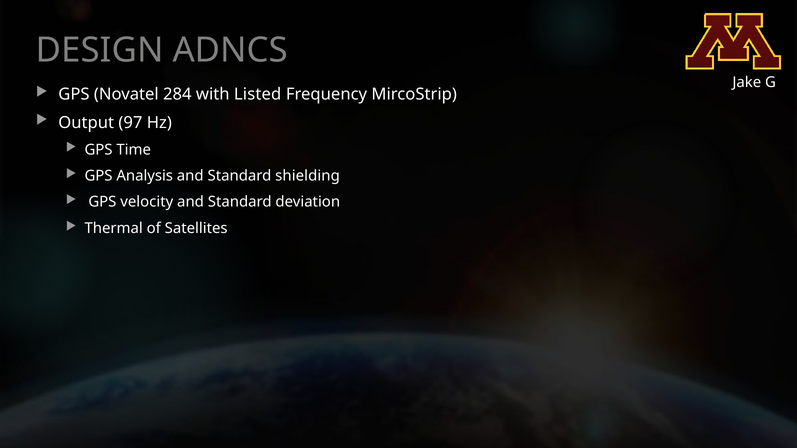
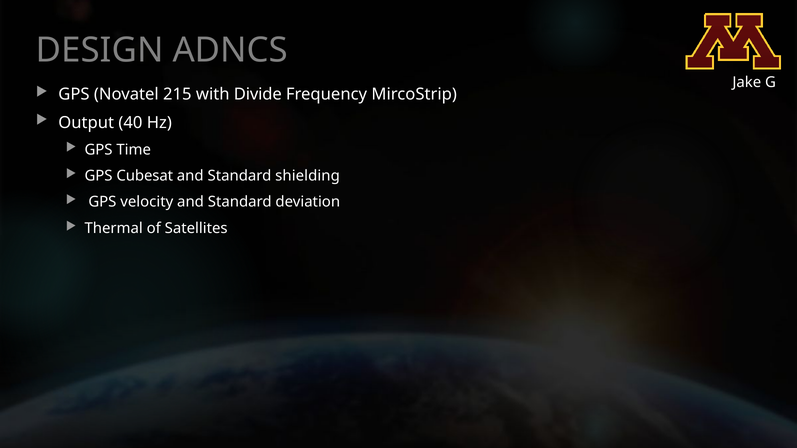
284: 284 -> 215
Listed: Listed -> Divide
97: 97 -> 40
Analysis: Analysis -> Cubesat
